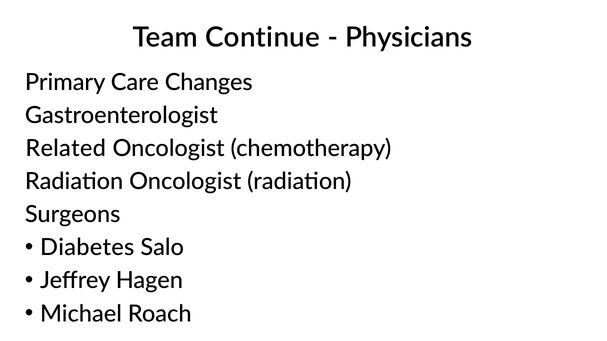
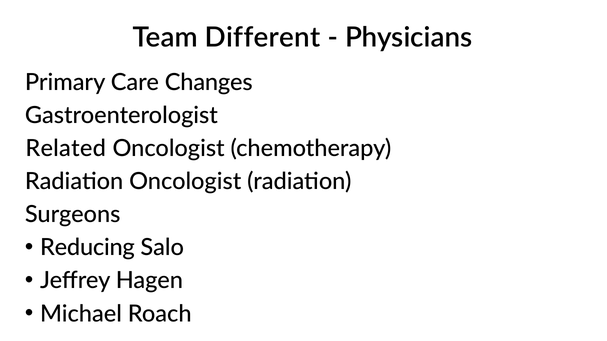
Continue: Continue -> Different
Diabetes: Diabetes -> Reducing
